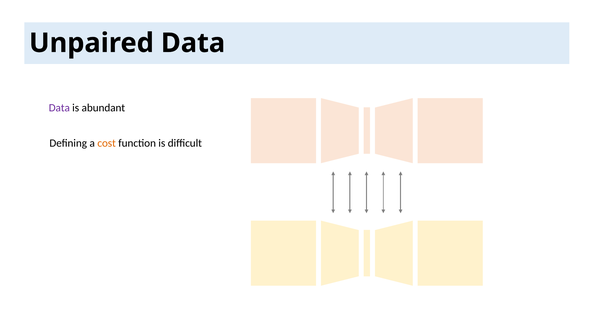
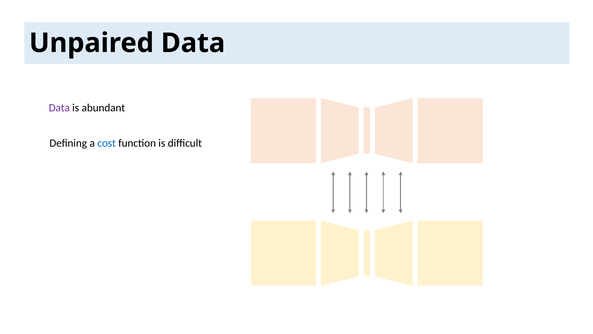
cost colour: orange -> blue
